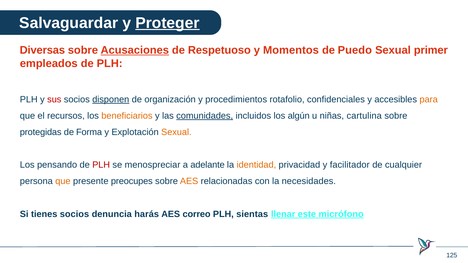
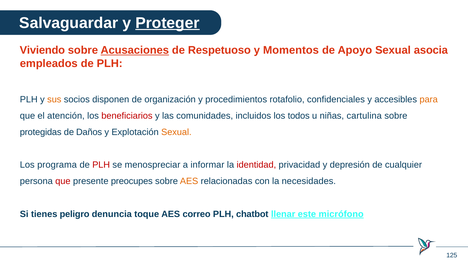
Diversas: Diversas -> Viviendo
Puedo: Puedo -> Apoyo
primer: primer -> asocia
sus colour: red -> orange
disponen underline: present -> none
recursos: recursos -> atención
beneficiarios colour: orange -> red
comunidades underline: present -> none
algún: algún -> todos
Forma: Forma -> Daños
pensando: pensando -> programa
adelante: adelante -> informar
identidad colour: orange -> red
facilitador: facilitador -> depresión
que at (63, 181) colour: orange -> red
tienes socios: socios -> peligro
harás: harás -> toque
sientas: sientas -> chatbot
